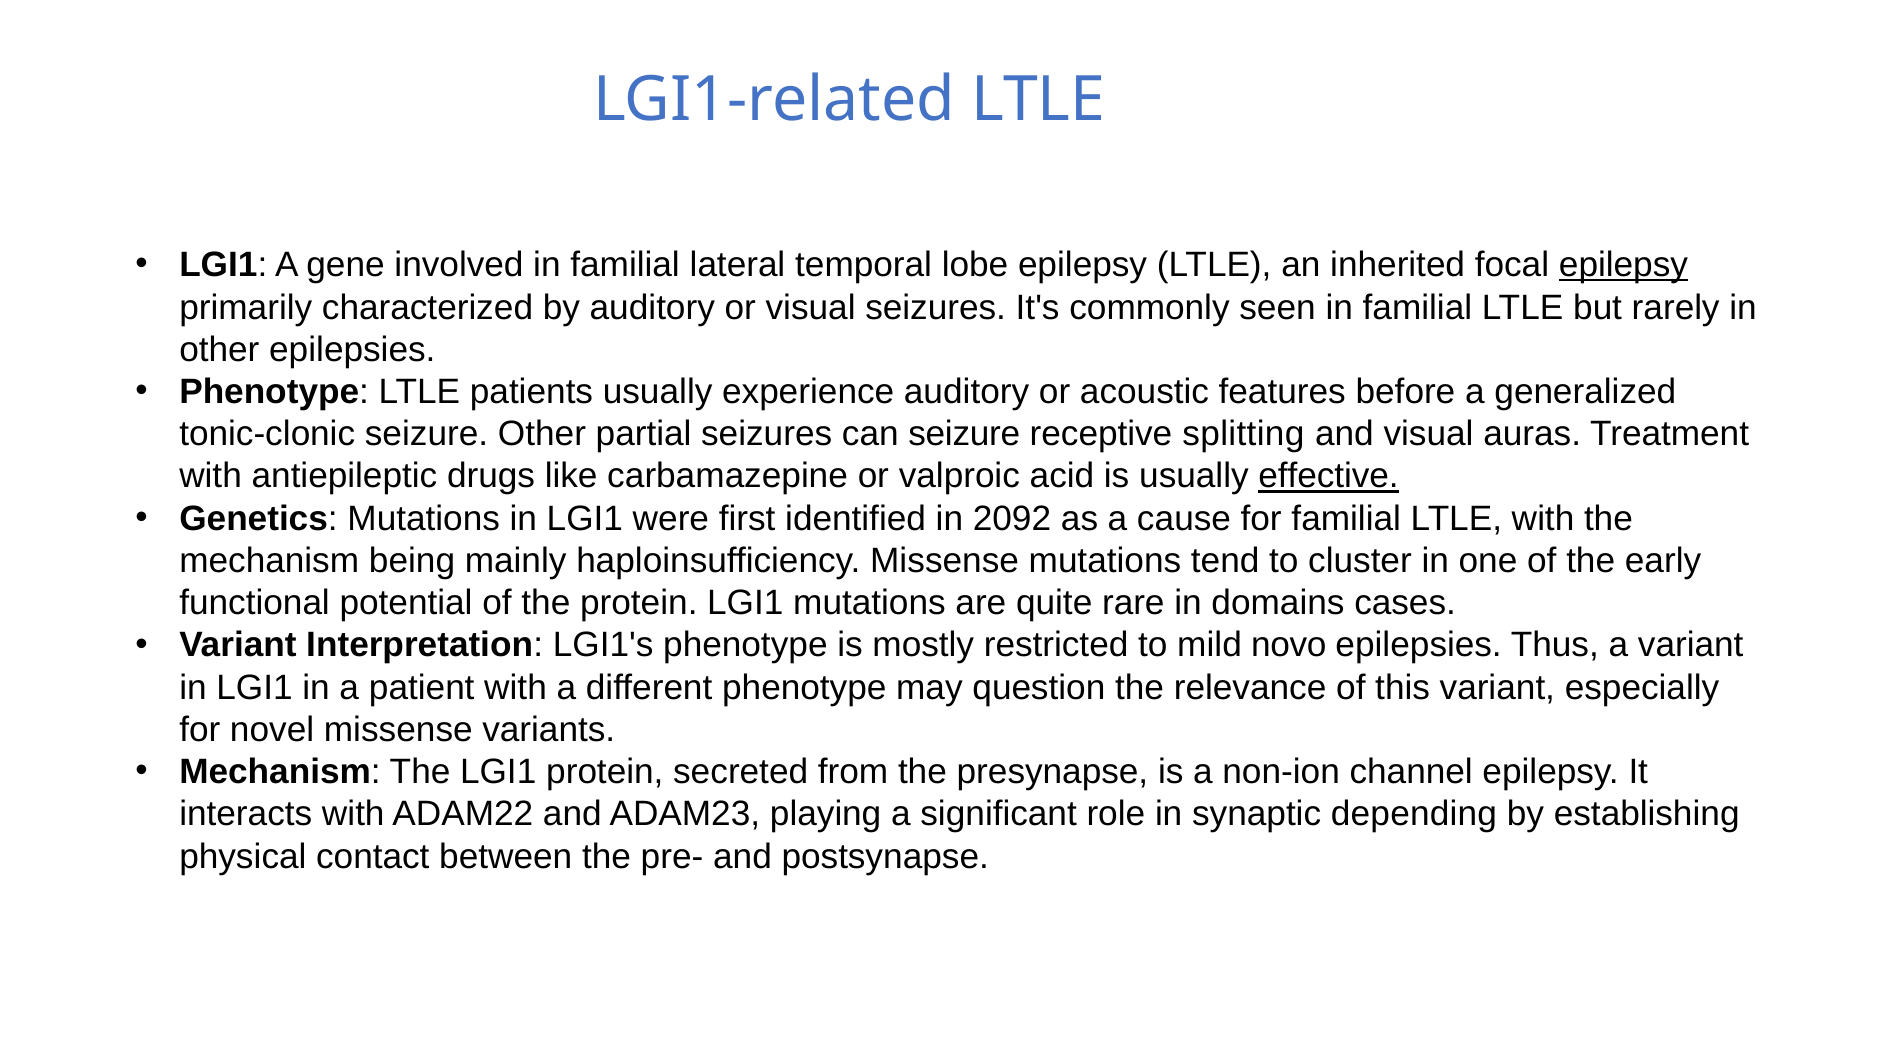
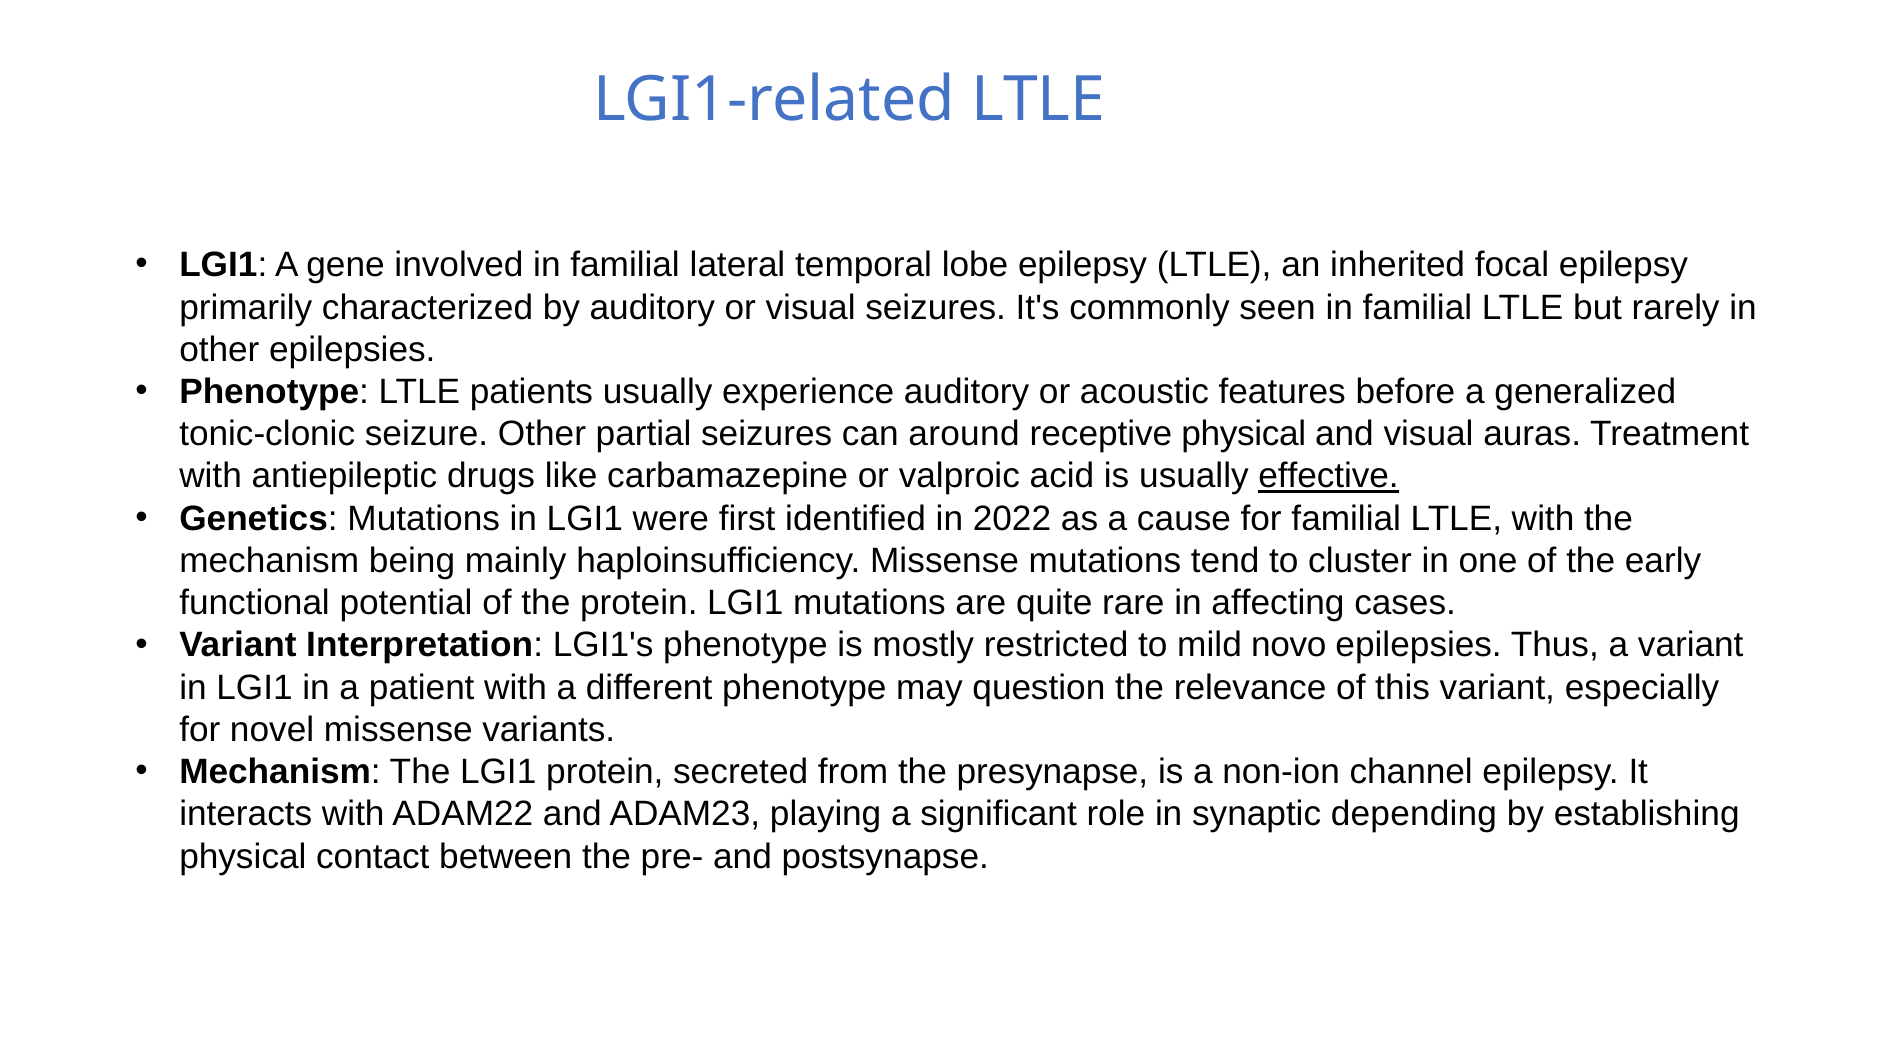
epilepsy at (1623, 265) underline: present -> none
can seizure: seizure -> around
receptive splitting: splitting -> physical
2092: 2092 -> 2022
domains: domains -> affecting
